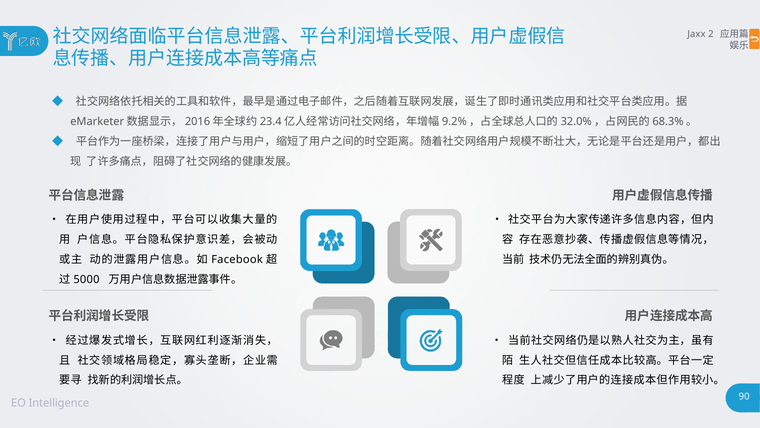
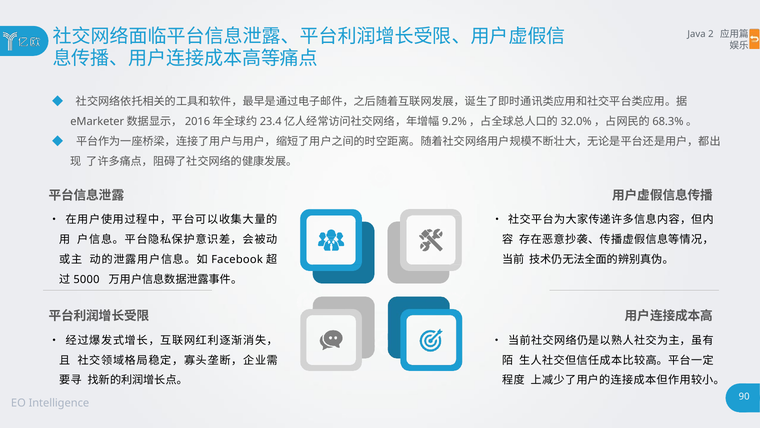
Jaxx: Jaxx -> Java
